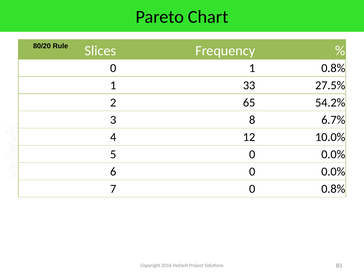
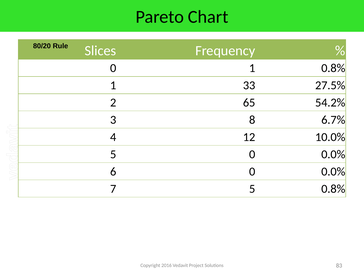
7 0: 0 -> 5
